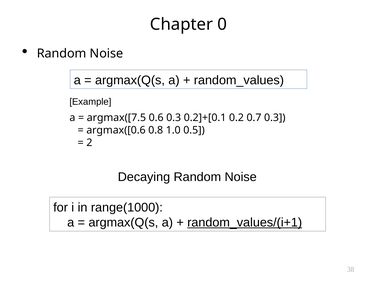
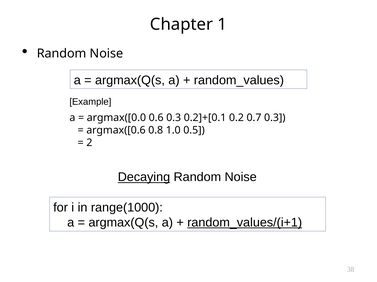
0: 0 -> 1
argmax([7.5: argmax([7.5 -> argmax([0.0
Decaying underline: none -> present
